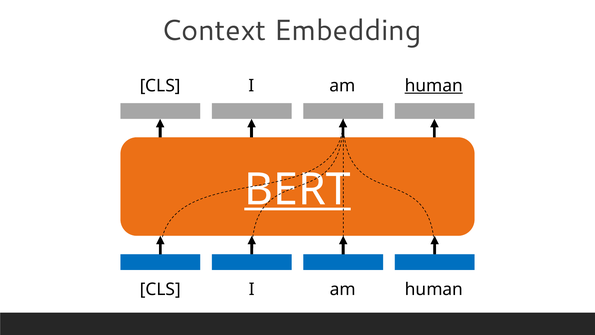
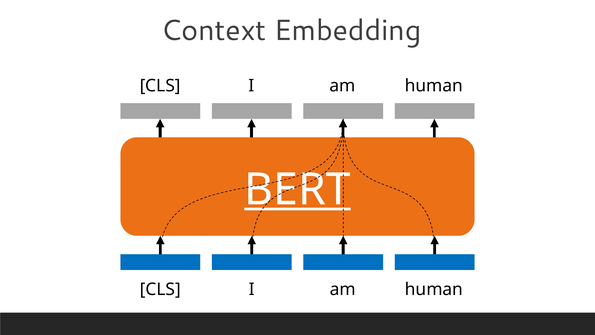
human at (434, 86) underline: present -> none
